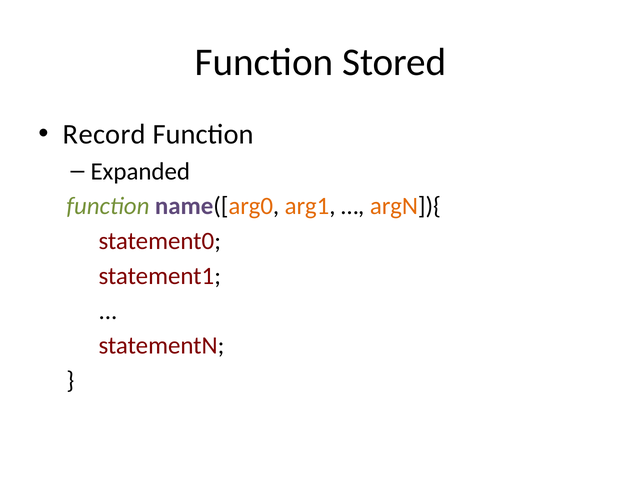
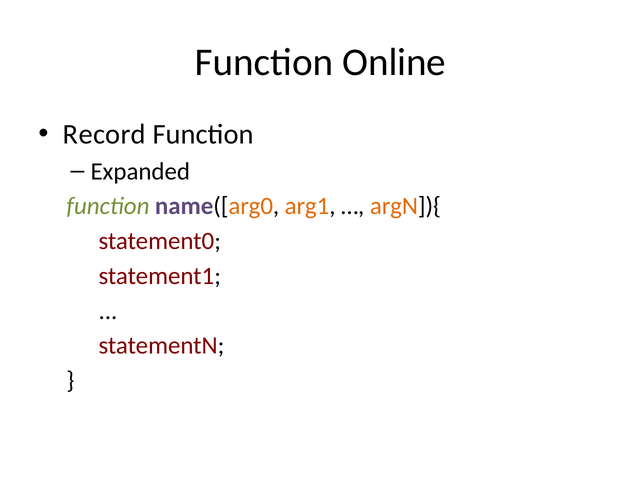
Stored: Stored -> Online
